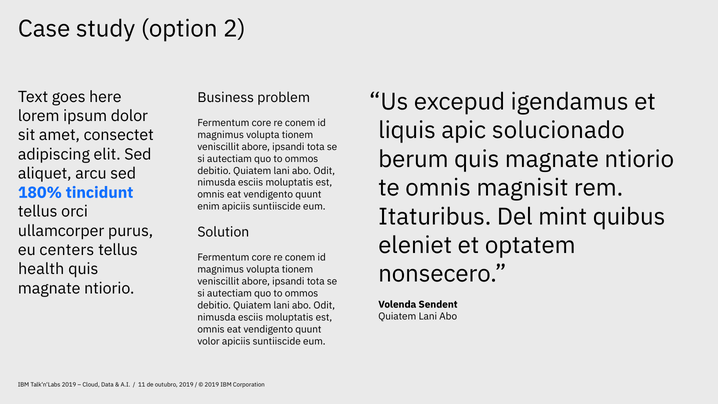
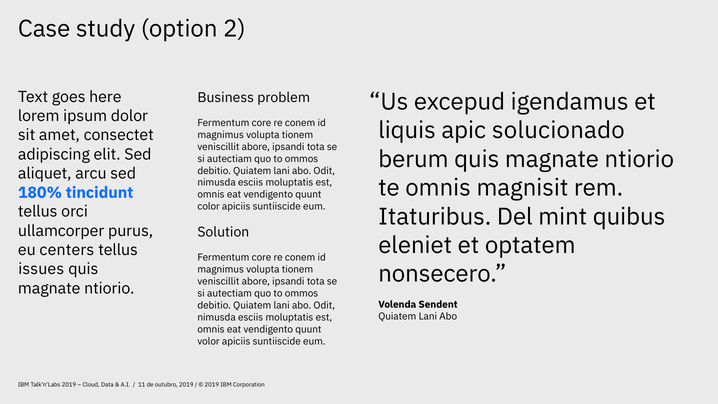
enim: enim -> color
health: health -> issues
